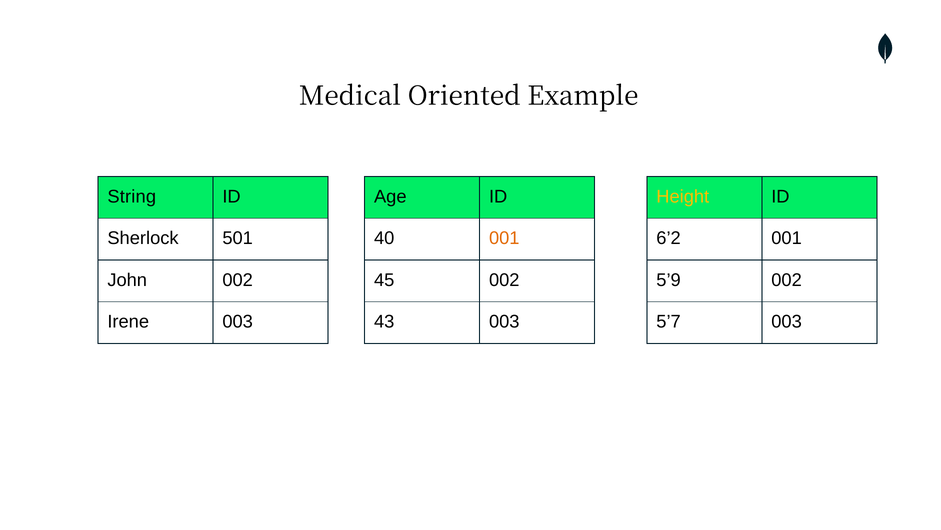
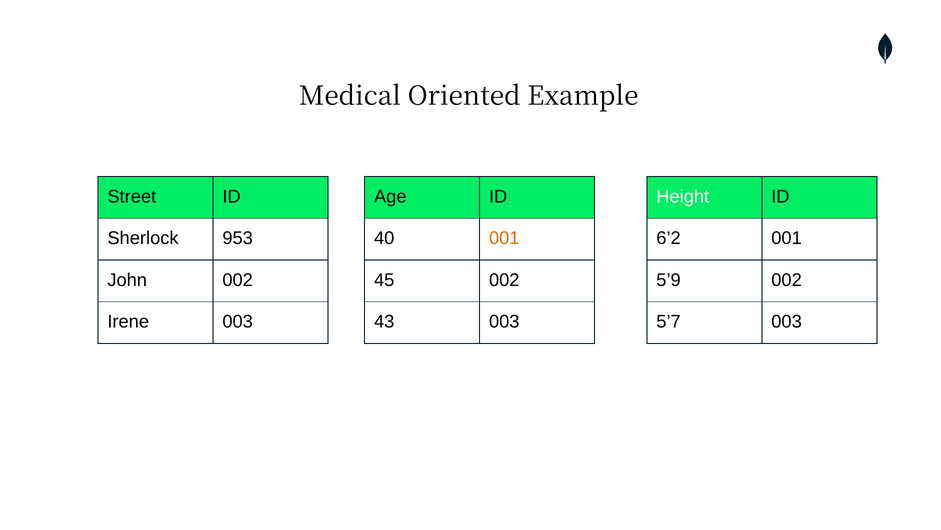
String: String -> Street
Height colour: yellow -> white
501: 501 -> 953
